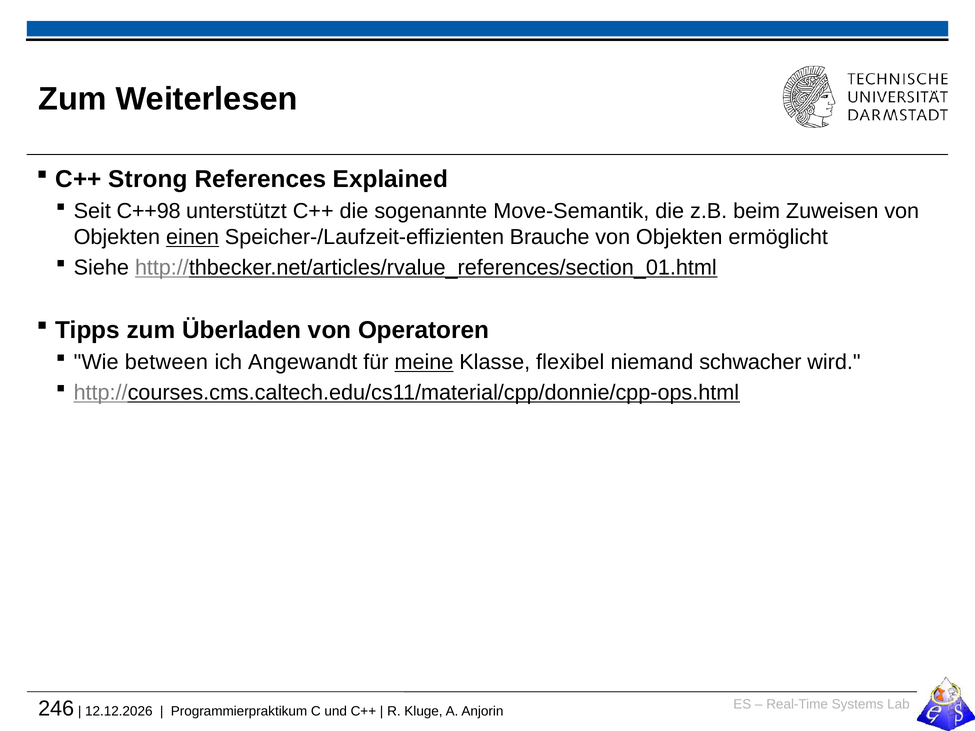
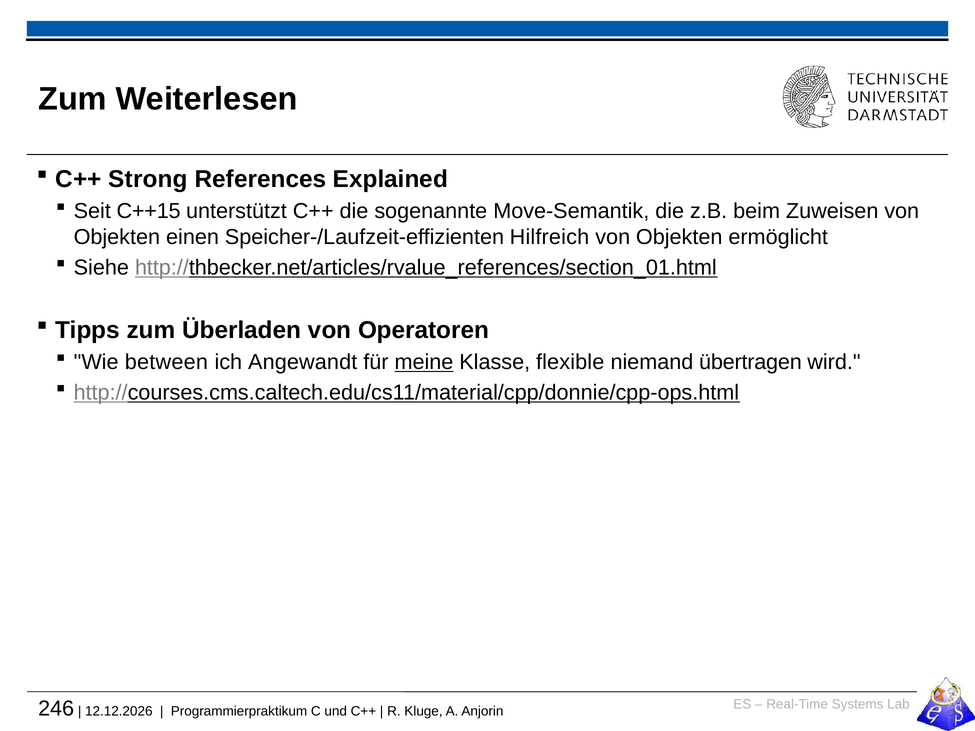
C++98: C++98 -> C++15
einen underline: present -> none
Brauche: Brauche -> Hilfreich
flexibel: flexibel -> flexible
schwacher: schwacher -> übertragen
